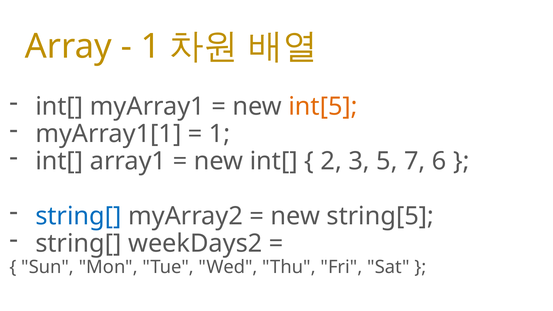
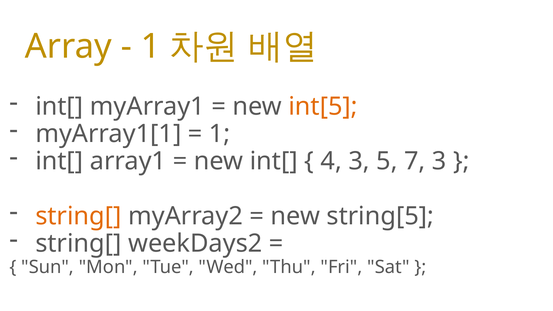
2: 2 -> 4
7 6: 6 -> 3
string[ at (78, 216) colour: blue -> orange
